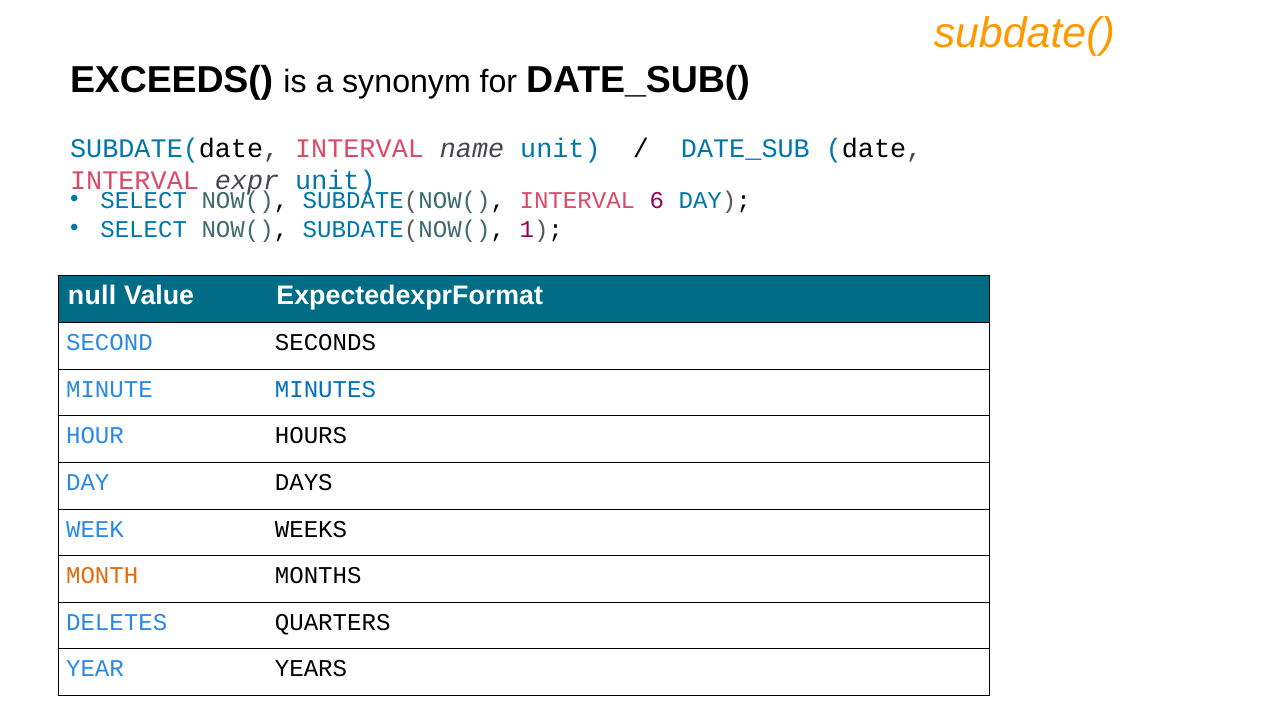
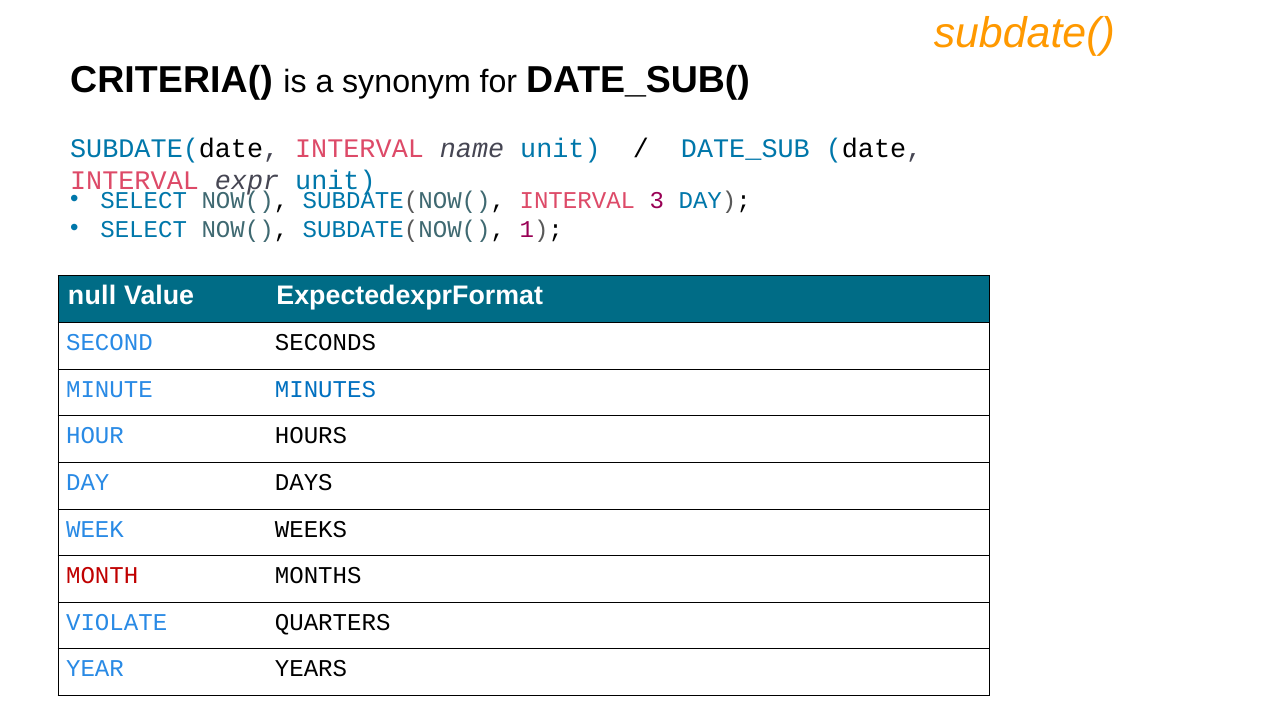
EXCEEDS(: EXCEEDS( -> CRITERIA(
6: 6 -> 3
MONTH colour: orange -> red
DELETES: DELETES -> VIOLATE
